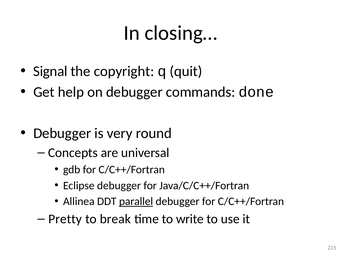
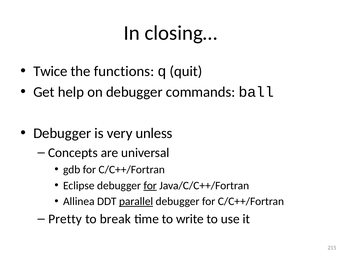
Signal: Signal -> Twice
copyright: copyright -> functions
done: done -> ball
round: round -> unless
for at (150, 185) underline: none -> present
